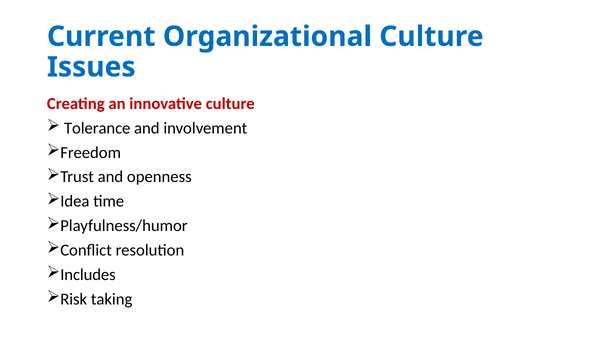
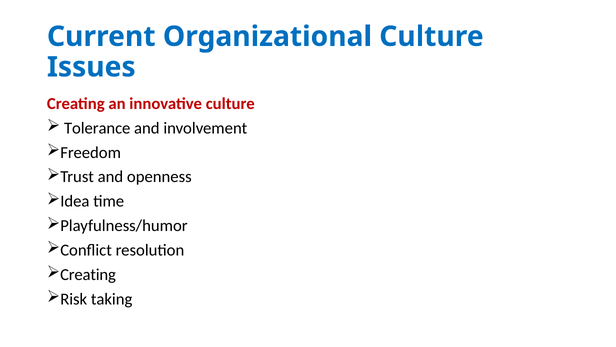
Includes at (88, 274): Includes -> Creating
